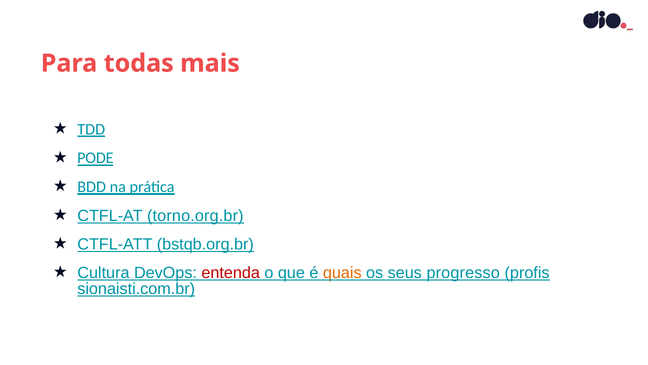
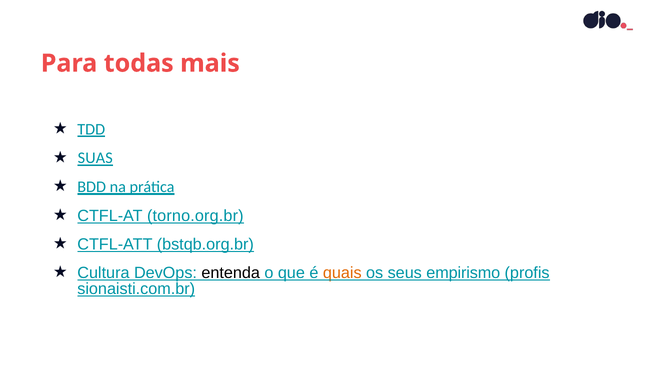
PODE: PODE -> SUAS
entenda colour: red -> black
progresso: progresso -> empirismo
